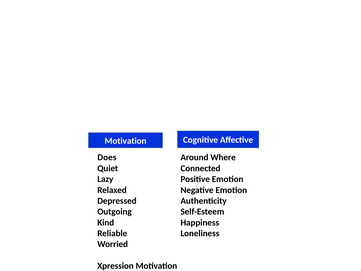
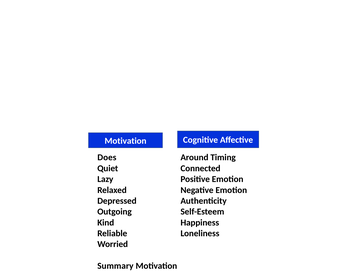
Where: Where -> Timing
Xpression: Xpression -> Summary
